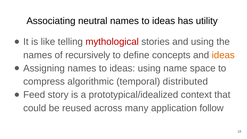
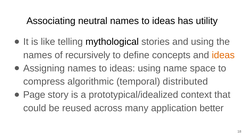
mythological colour: red -> black
Feed: Feed -> Page
follow: follow -> better
